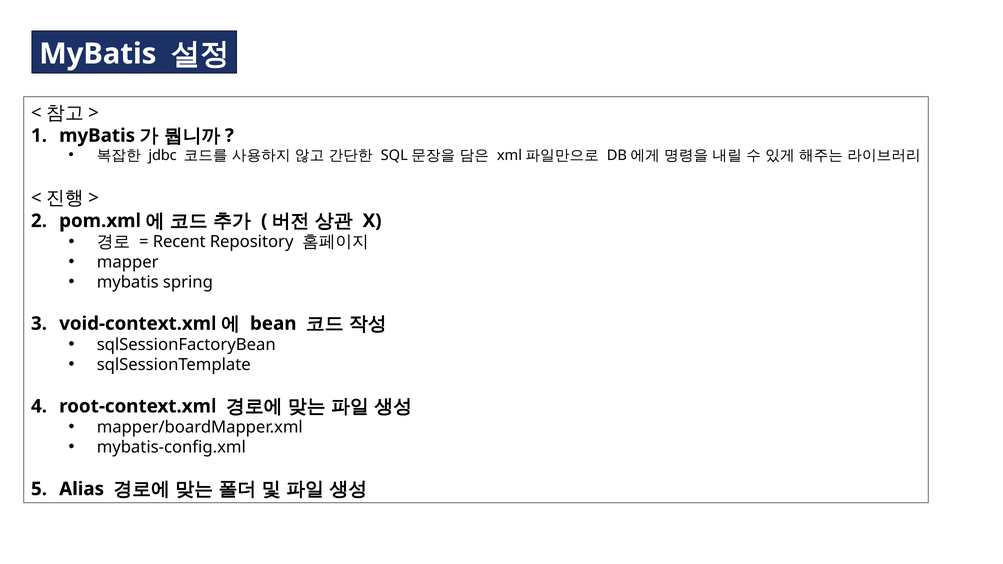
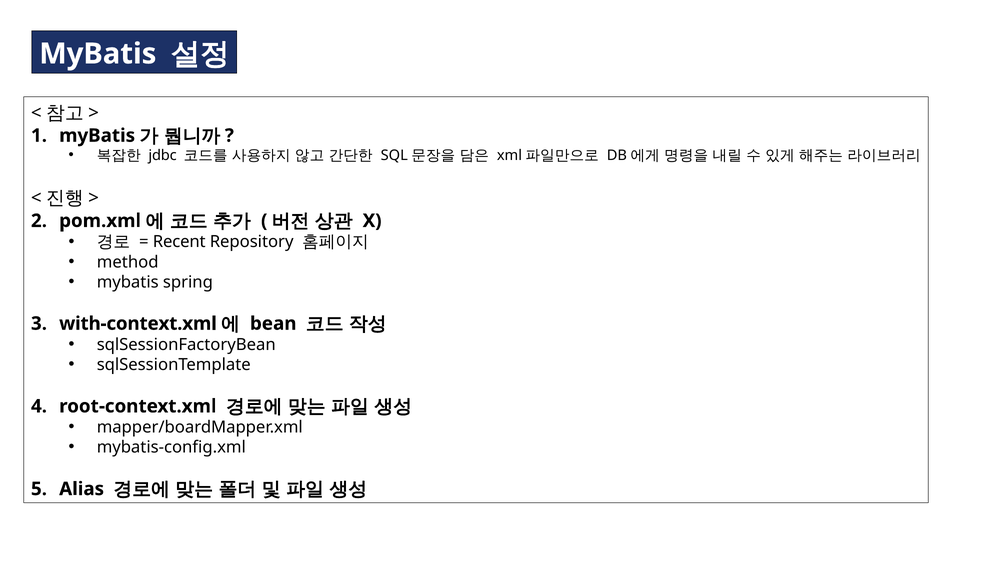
mapper: mapper -> method
void-context.xml: void-context.xml -> with-context.xml
